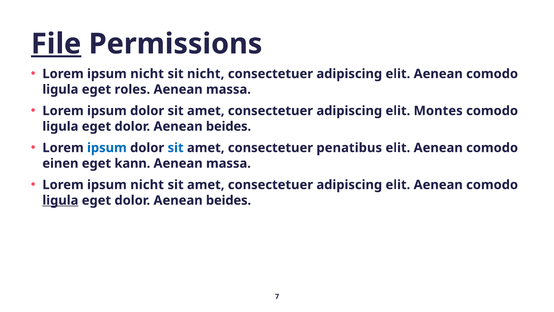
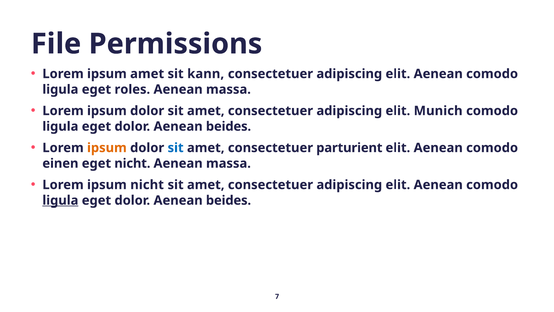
File underline: present -> none
nicht at (147, 74): nicht -> amet
sit nicht: nicht -> kann
Montes: Montes -> Munich
ipsum at (107, 148) colour: blue -> orange
penatibus: penatibus -> parturient
eget kann: kann -> nicht
